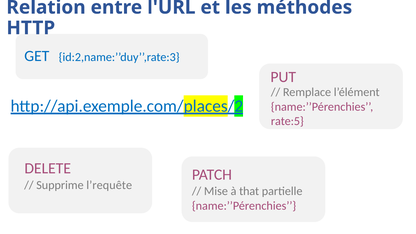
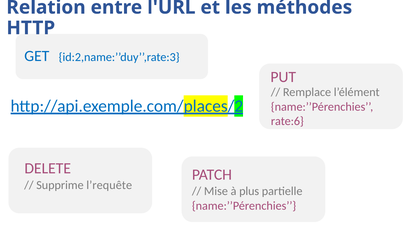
rate:5: rate:5 -> rate:6
that: that -> plus
